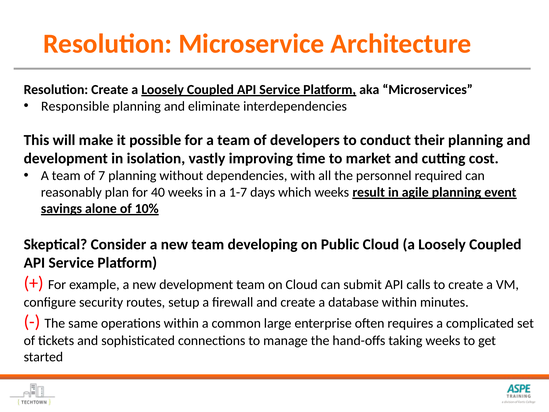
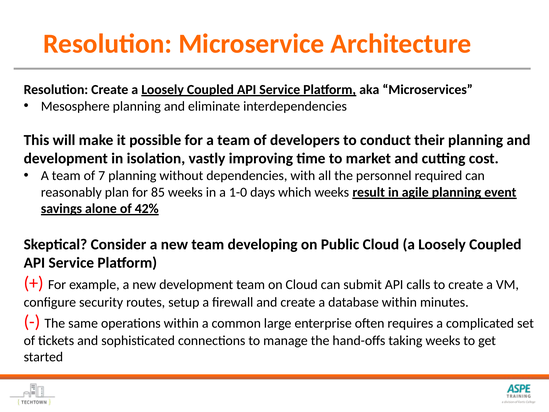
Responsible: Responsible -> Mesosphere
40: 40 -> 85
1-7: 1-7 -> 1-0
10%: 10% -> 42%
